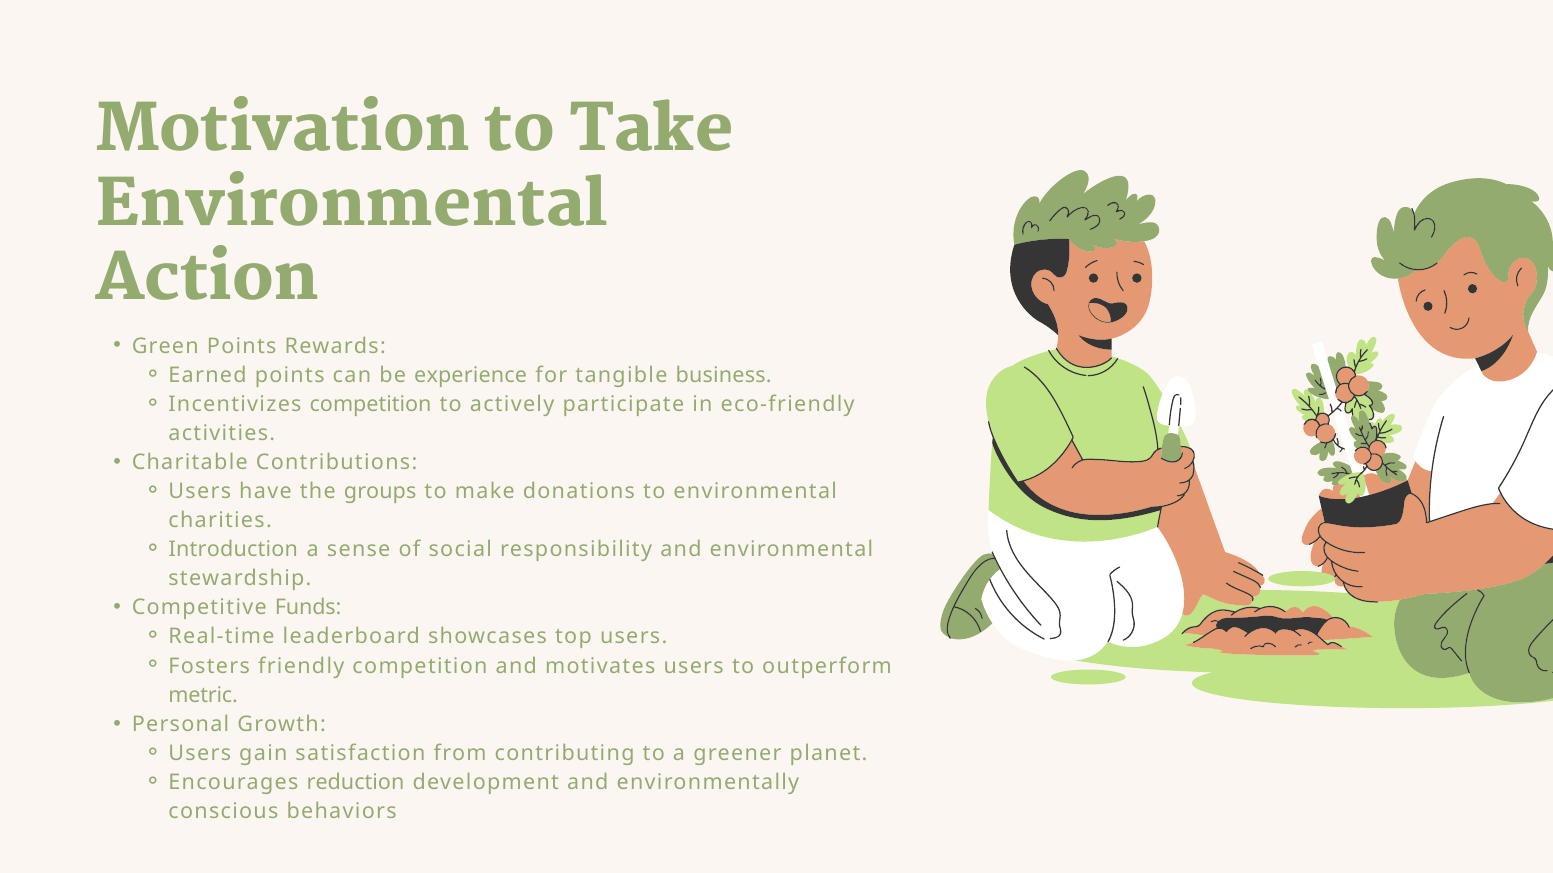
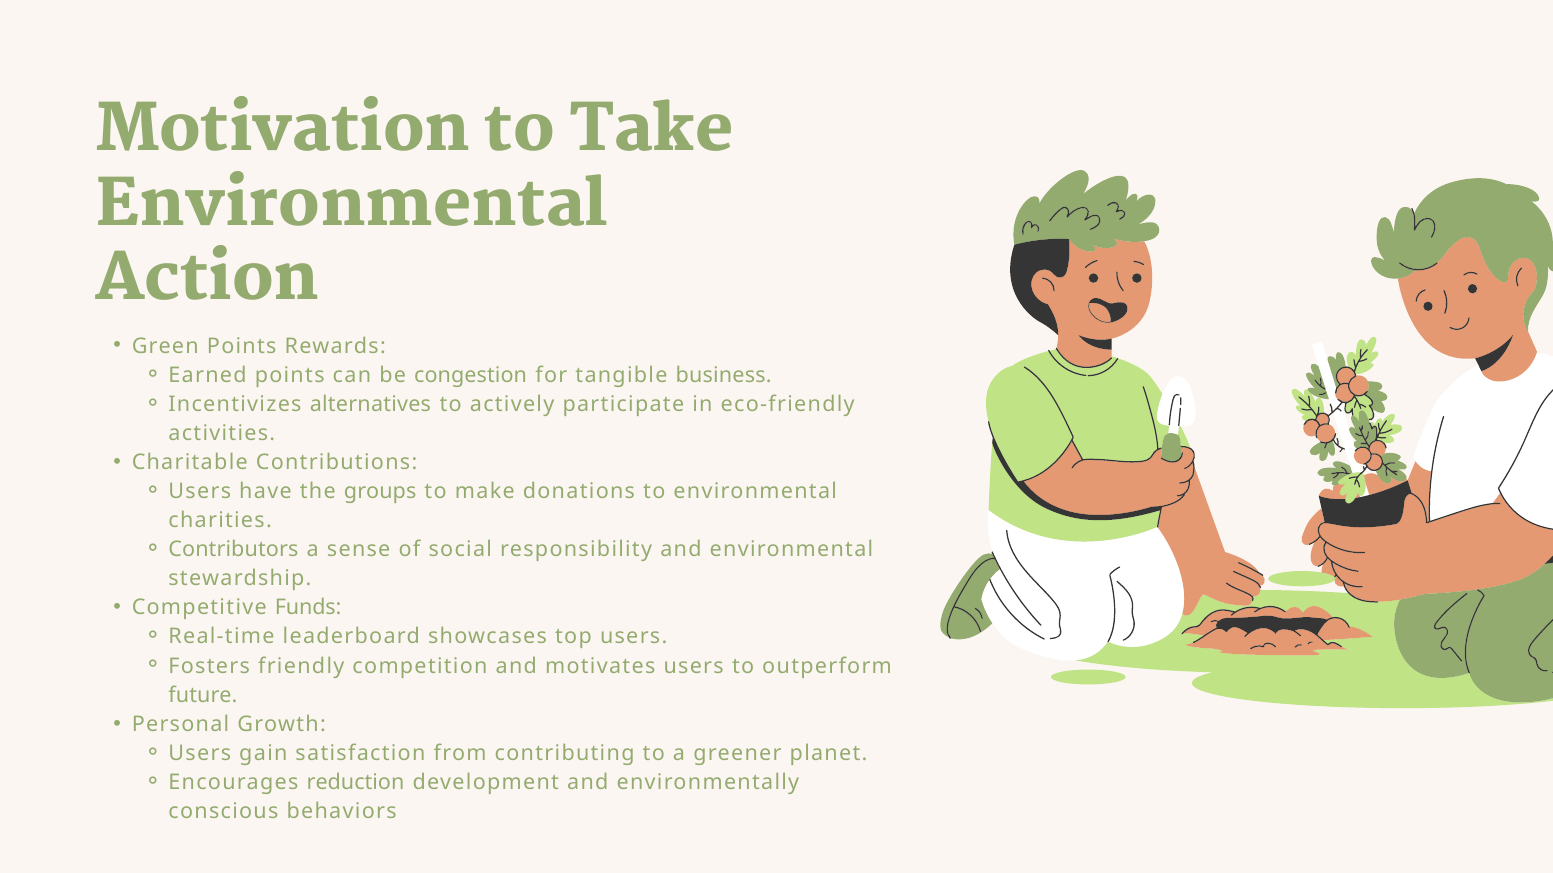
experience: experience -> congestion
Incentivizes competition: competition -> alternatives
Introduction: Introduction -> Contributors
metric: metric -> future
